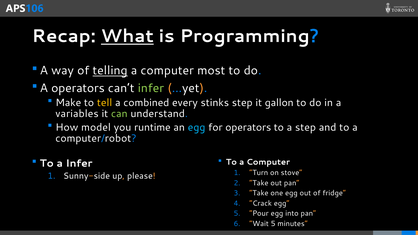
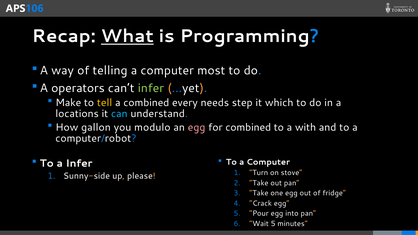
telling underline: present -> none
stinks: stinks -> needs
gallon: gallon -> which
variables: variables -> locations
can colour: light green -> light blue
model: model -> gallon
runtime: runtime -> modulo
egg at (197, 127) colour: light blue -> pink
for operators: operators -> combined
a step: step -> with
